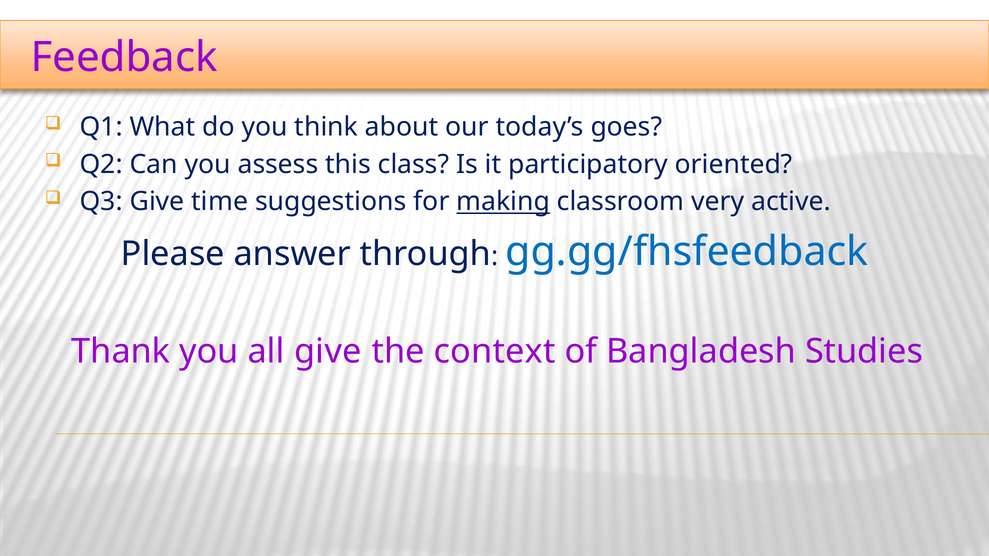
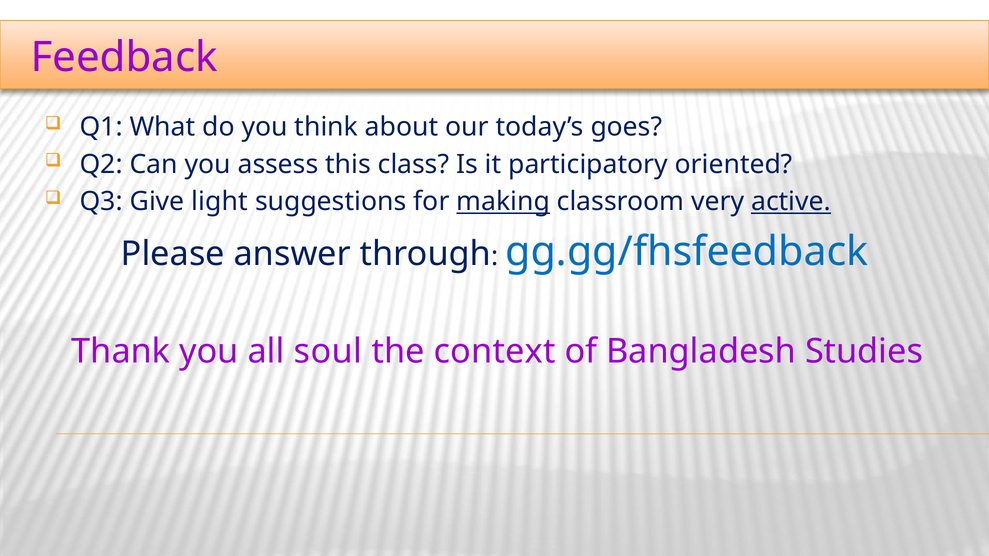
time: time -> light
active underline: none -> present
all give: give -> soul
